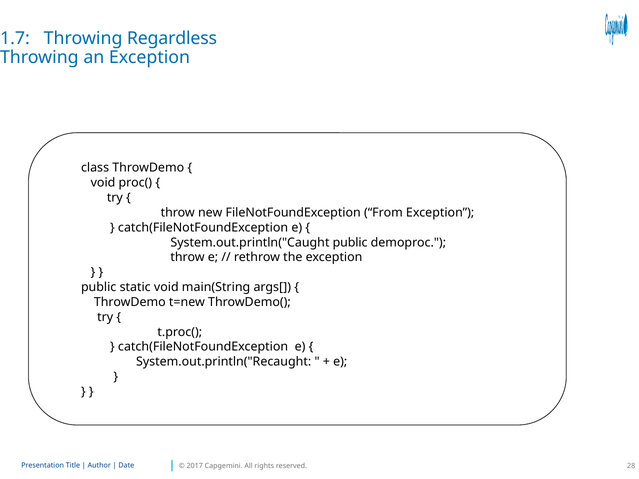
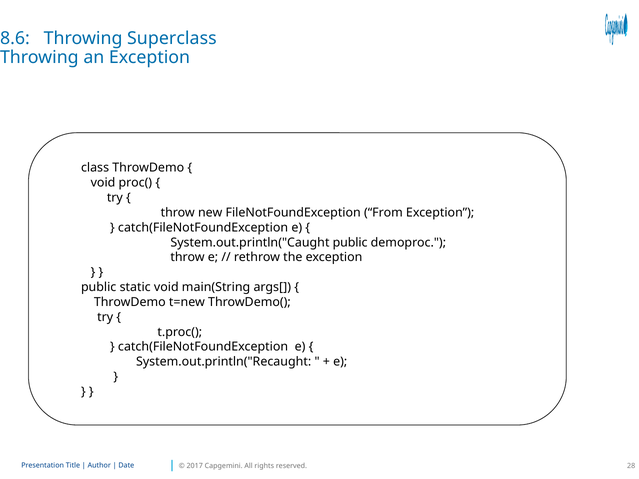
1.7: 1.7 -> 8.6
Regardless: Regardless -> Superclass
